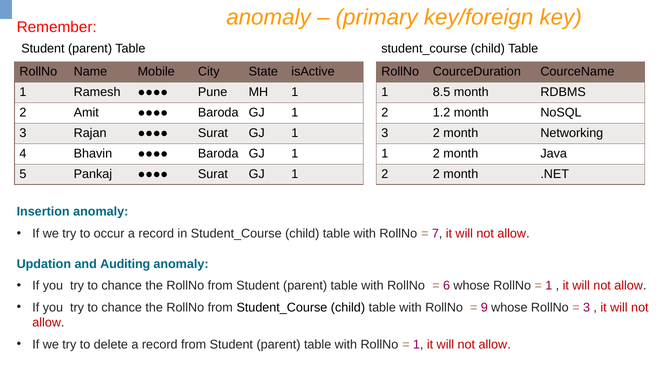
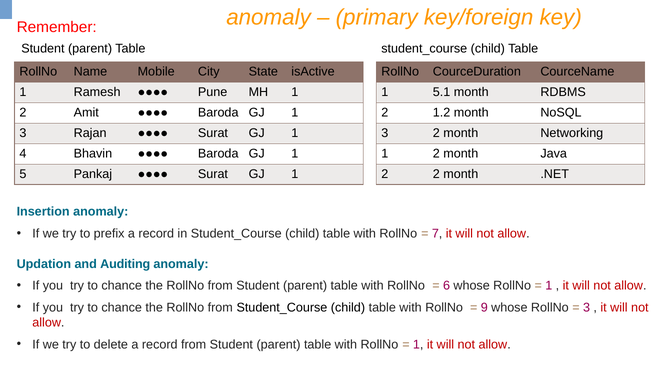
8.5: 8.5 -> 5.1
occur: occur -> prefix
